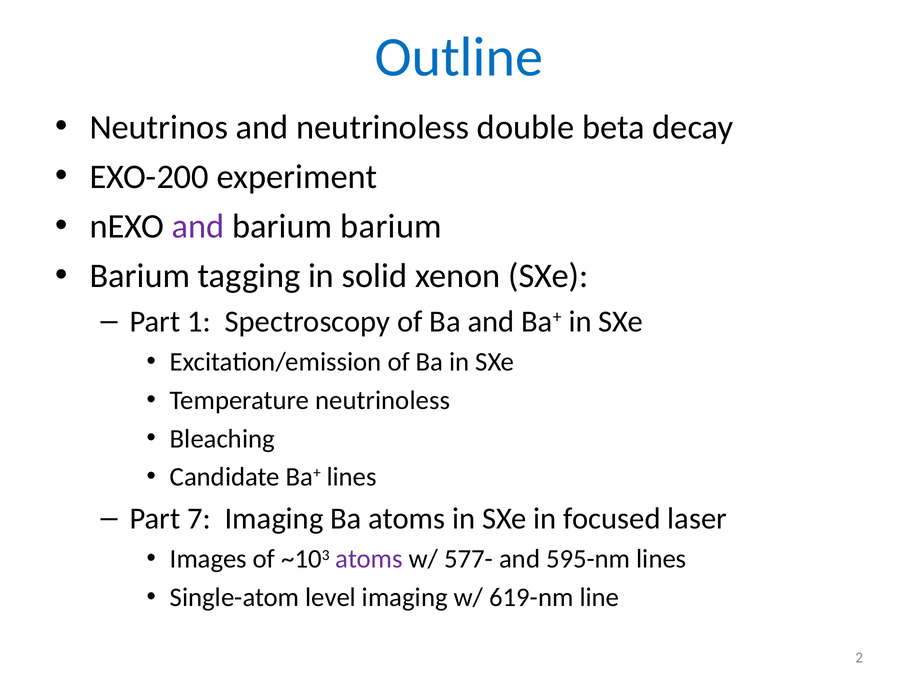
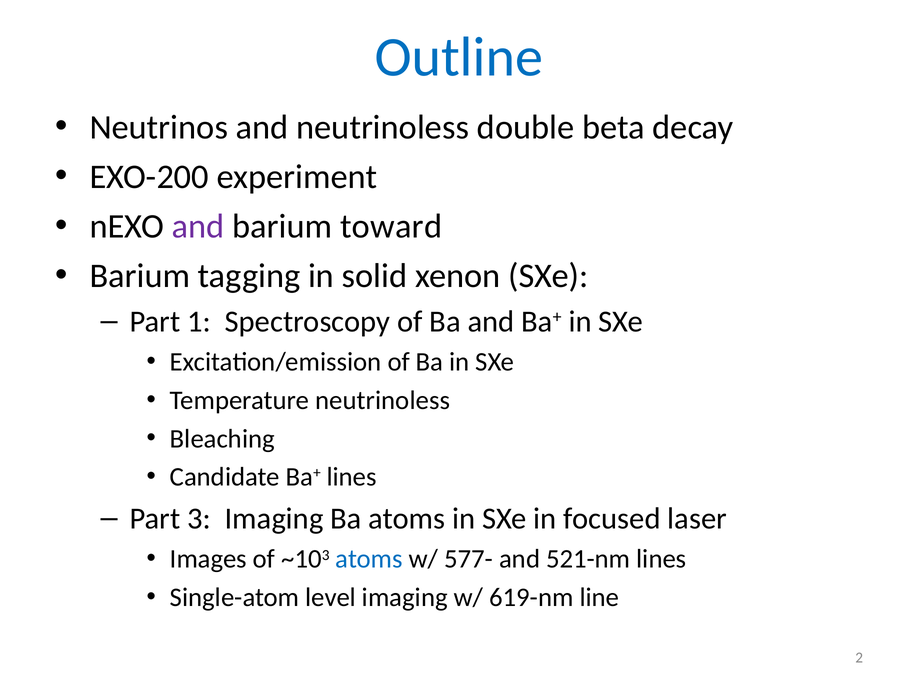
barium barium: barium -> toward
7: 7 -> 3
atoms at (369, 559) colour: purple -> blue
595-nm: 595-nm -> 521-nm
